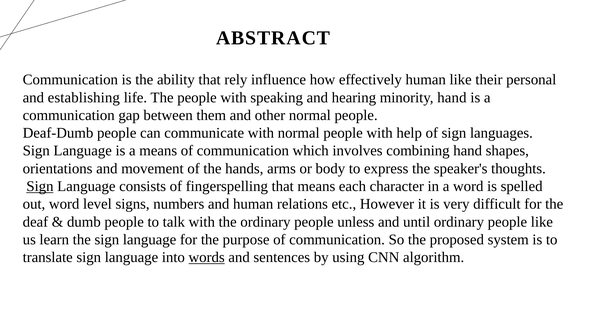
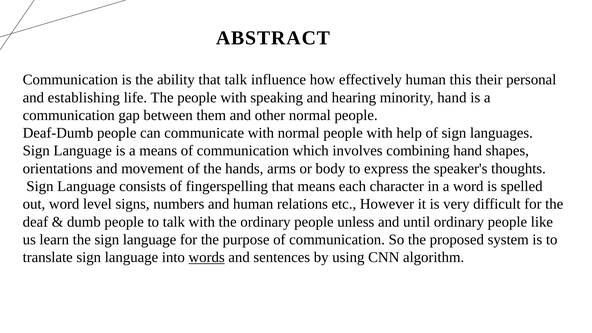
that rely: rely -> talk
human like: like -> this
Sign at (40, 186) underline: present -> none
